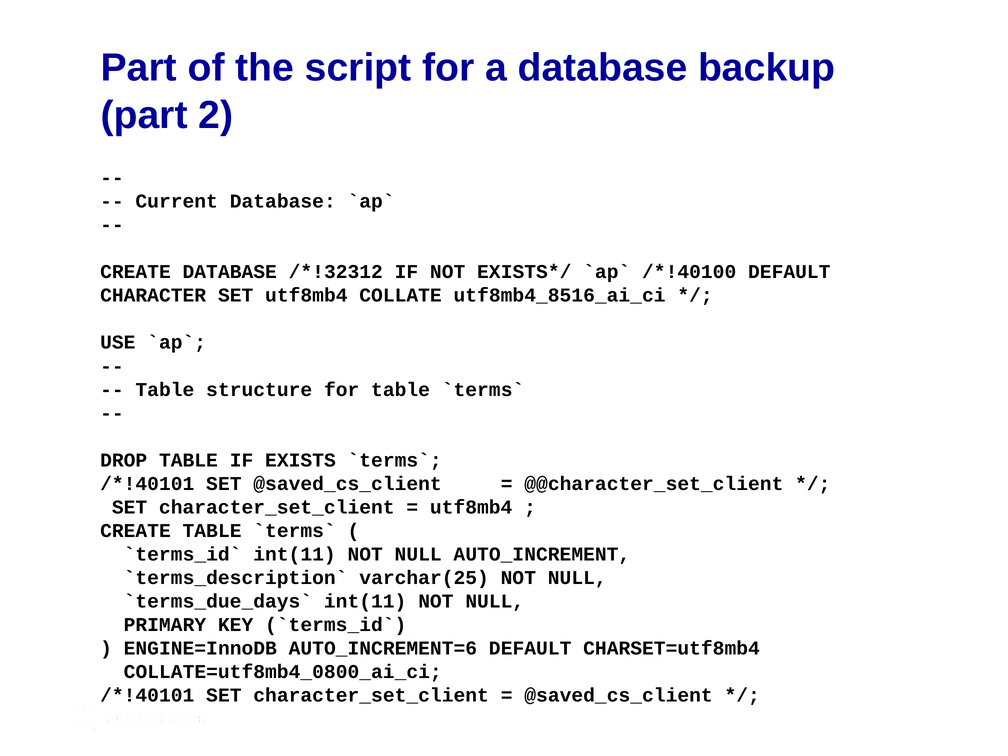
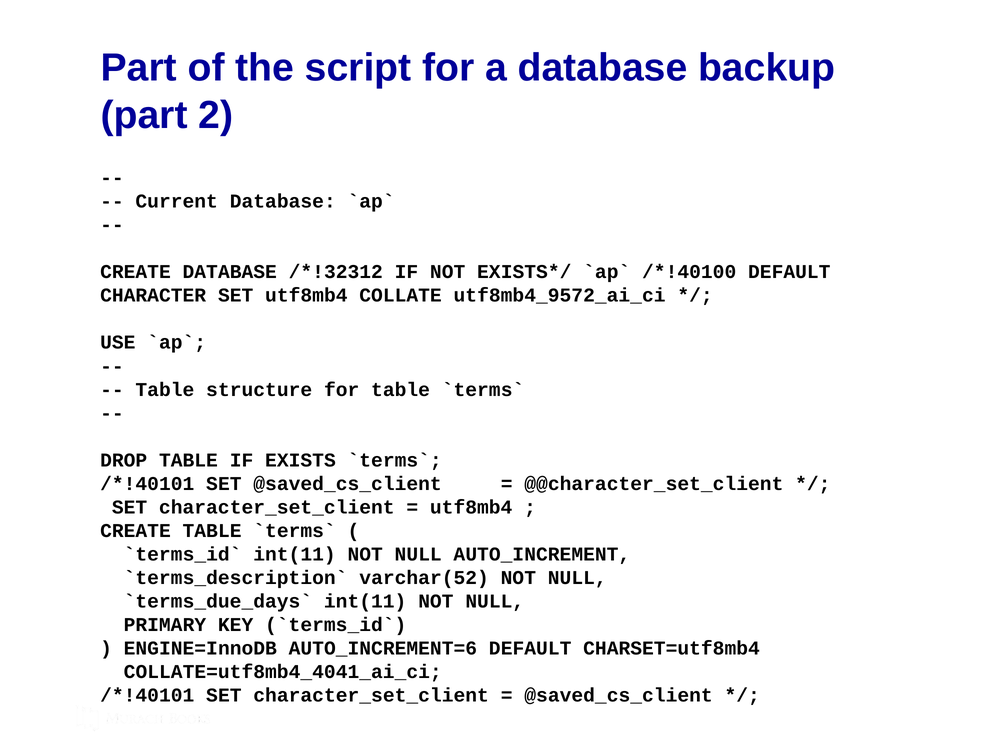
utf8mb4_8516_ai_ci: utf8mb4_8516_ai_ci -> utf8mb4_9572_ai_ci
varchar(25: varchar(25 -> varchar(52
COLLATE=utf8mb4_0800_ai_ci: COLLATE=utf8mb4_0800_ai_ci -> COLLATE=utf8mb4_4041_ai_ci
